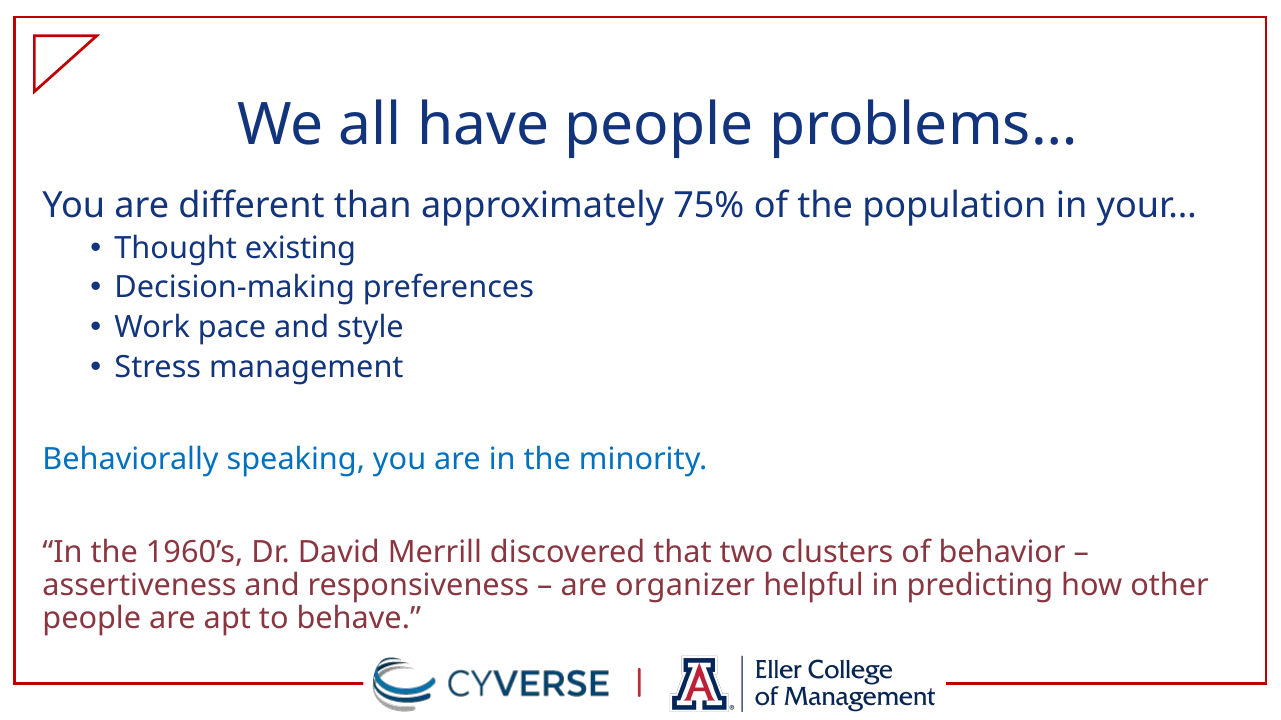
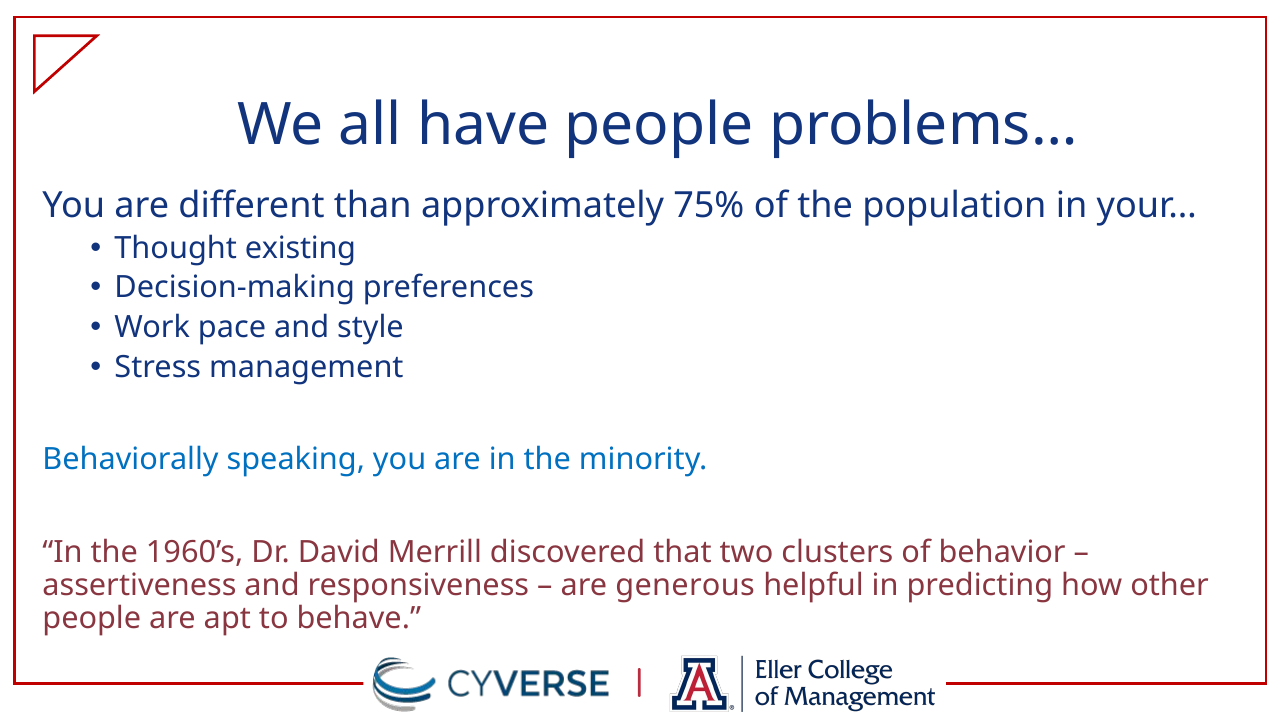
organizer: organizer -> generous
